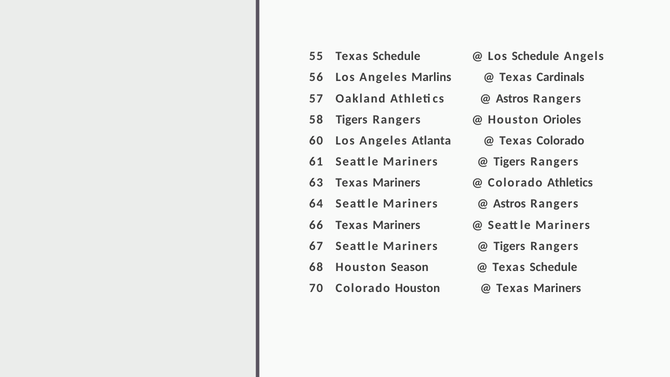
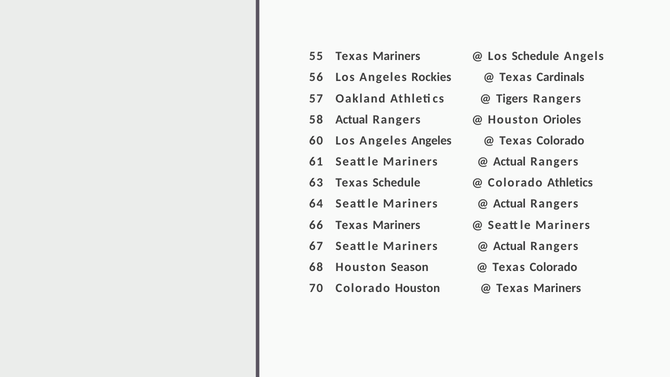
55 Texas Schedule: Schedule -> Mariners
Marlins: Marlins -> Rockies
Astros at (512, 98): Astros -> Tigers
58 Tigers: Tigers -> Actual
Angeles Atlanta: Atlanta -> Angeles
Tigers at (509, 162): Tigers -> Actual
63 Texas Mariners: Mariners -> Schedule
Astros at (509, 204): Astros -> Actual
Tigers at (509, 246): Tigers -> Actual
Schedule at (553, 267): Schedule -> Colorado
